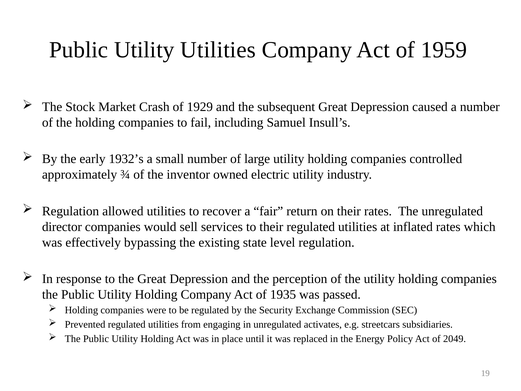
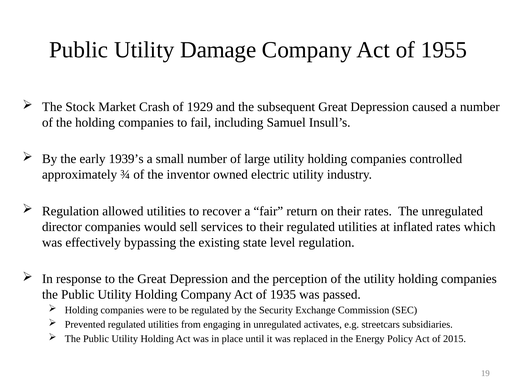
Utility Utilities: Utilities -> Damage
1959: 1959 -> 1955
1932’s: 1932’s -> 1939’s
2049: 2049 -> 2015
